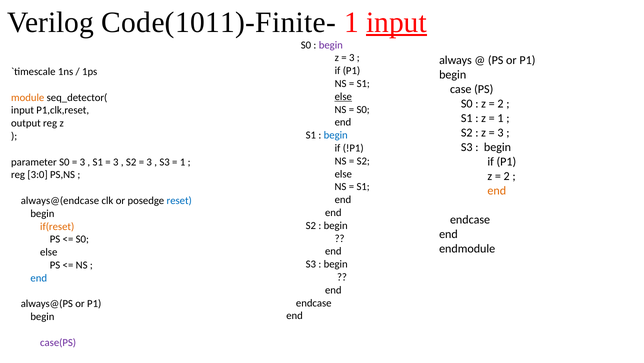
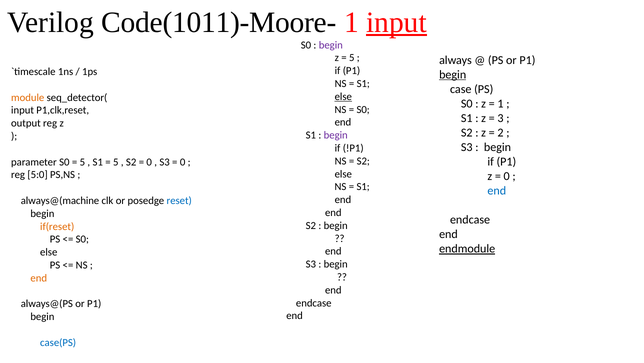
Code(1011)-Finite-: Code(1011)-Finite- -> Code(1011)-Moore-
3 at (352, 58): 3 -> 5
begin at (453, 75) underline: none -> present
2 at (500, 103): 2 -> 1
1 at (500, 118): 1 -> 3
3 at (500, 132): 3 -> 2
begin at (336, 135) colour: blue -> purple
3 at (82, 162): 3 -> 5
3 at (116, 162): 3 -> 5
3 at (149, 162): 3 -> 0
1 at (183, 162): 1 -> 0
3:0: 3:0 -> 5:0
2 at (507, 176): 2 -> 0
end at (497, 190) colour: orange -> blue
always@(endcase: always@(endcase -> always@(machine
endmodule underline: none -> present
end at (39, 278) colour: blue -> orange
case(PS colour: purple -> blue
